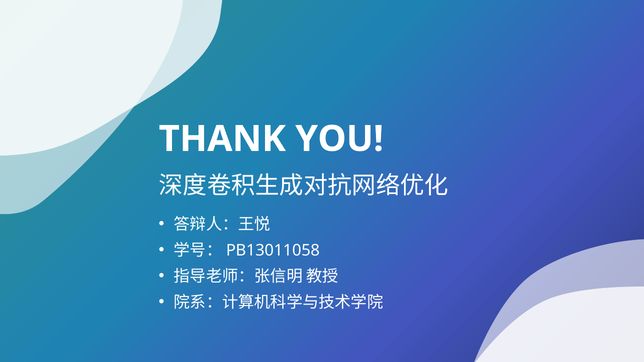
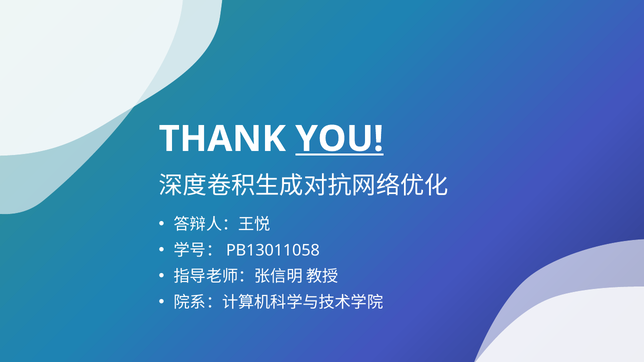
YOU underline: none -> present
